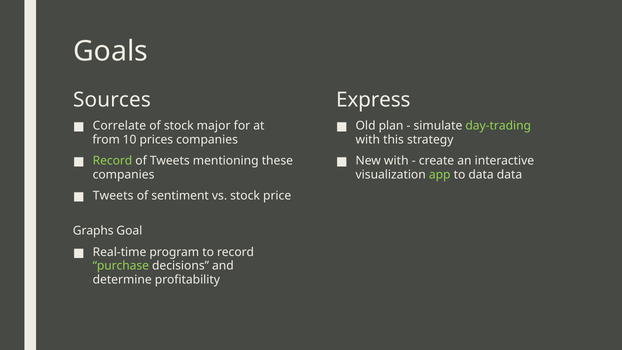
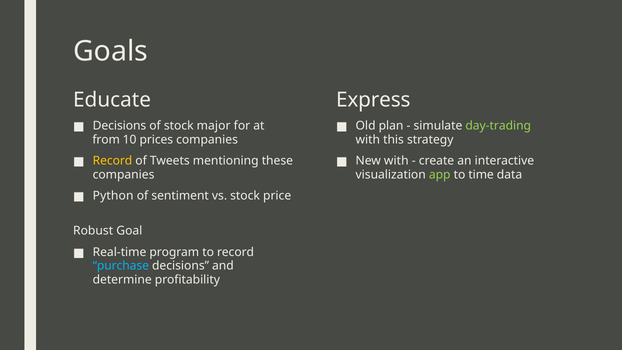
Sources: Sources -> Educate
Correlate at (119, 126): Correlate -> Decisions
Record at (112, 161) colour: light green -> yellow
to data: data -> time
Tweets at (113, 196): Tweets -> Python
Graphs: Graphs -> Robust
purchase colour: light green -> light blue
